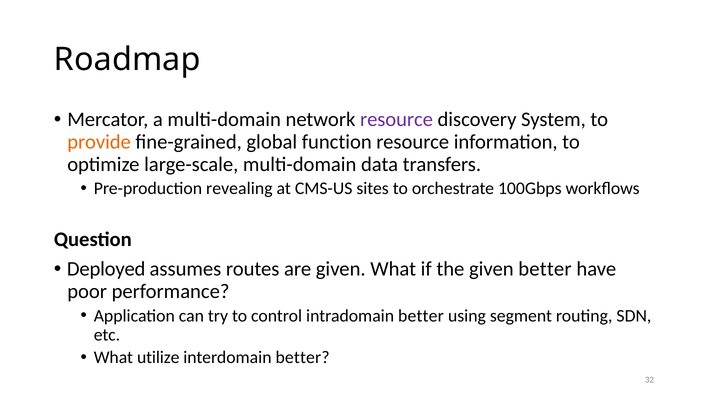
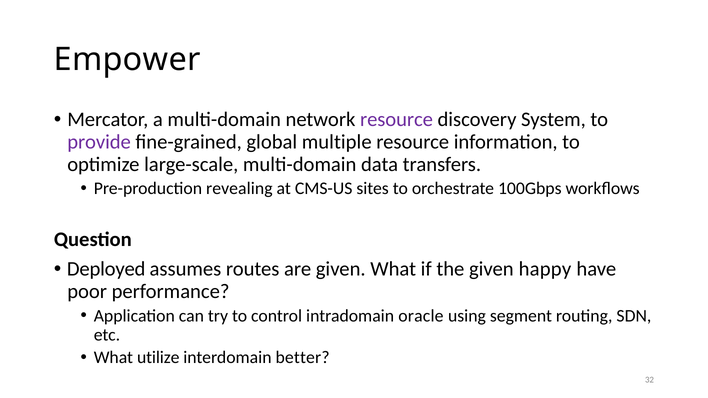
Roadmap: Roadmap -> Empower
provide colour: orange -> purple
function: function -> multiple
given better: better -> happy
intradomain better: better -> oracle
